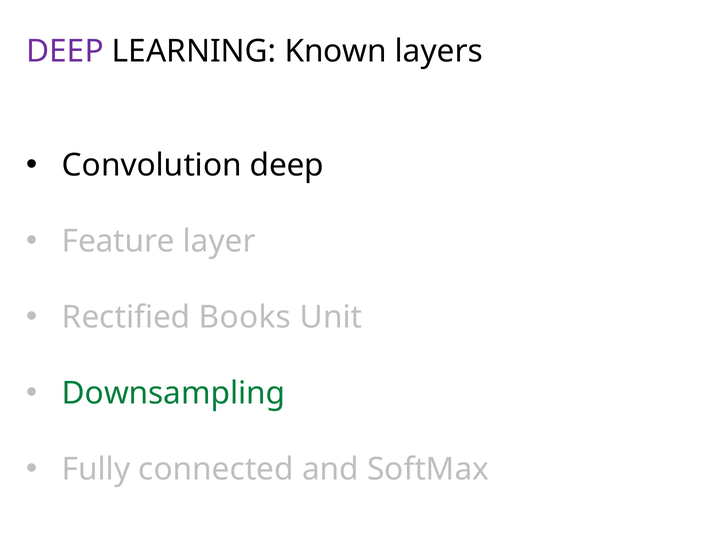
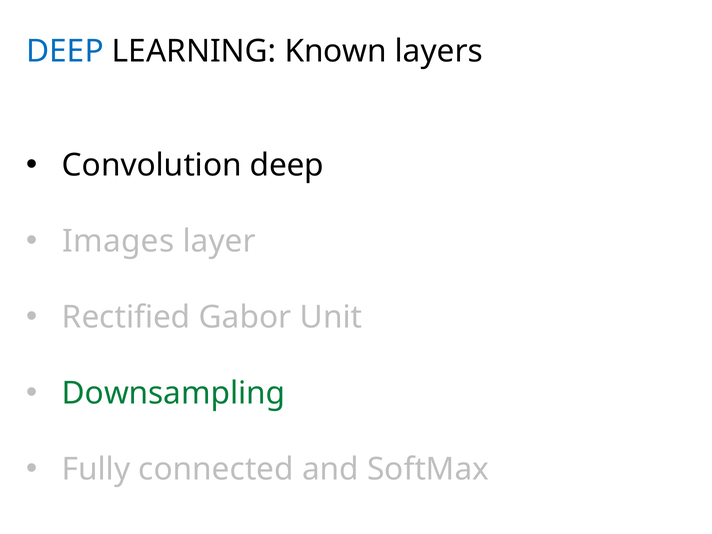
DEEP at (65, 52) colour: purple -> blue
Feature: Feature -> Images
Books: Books -> Gabor
